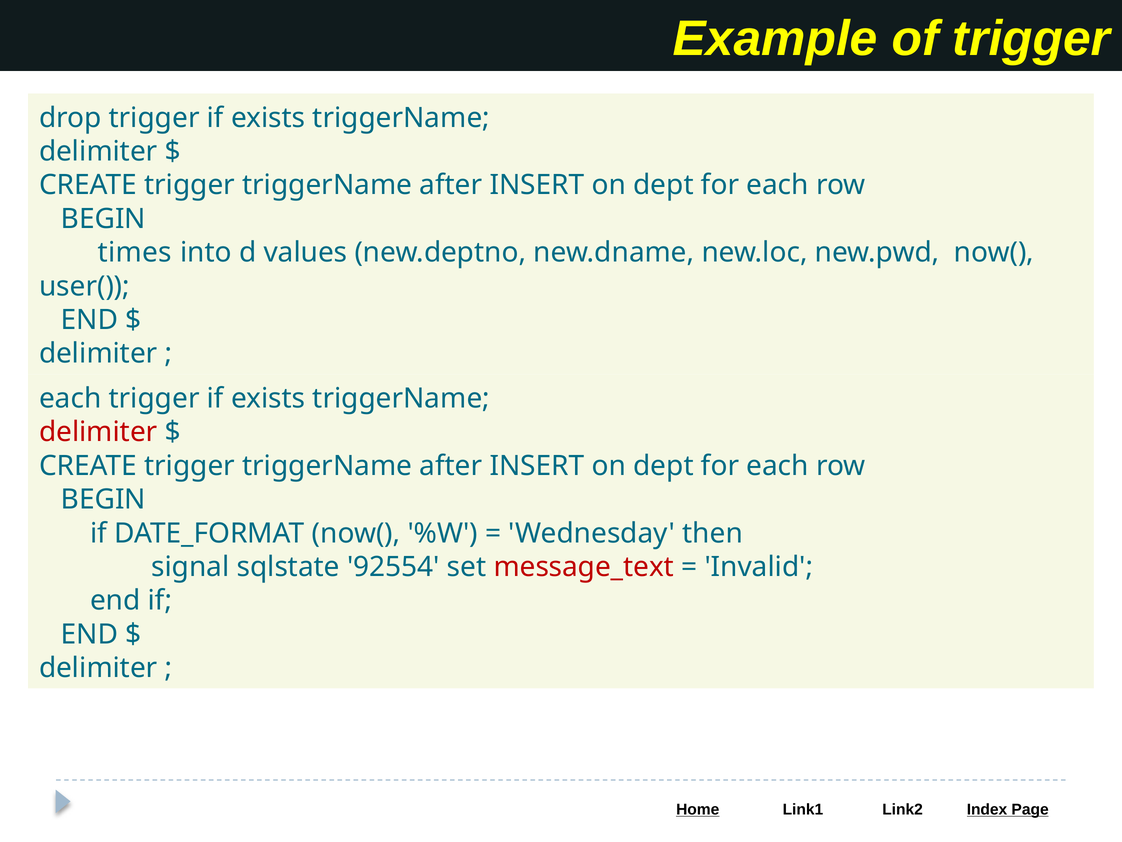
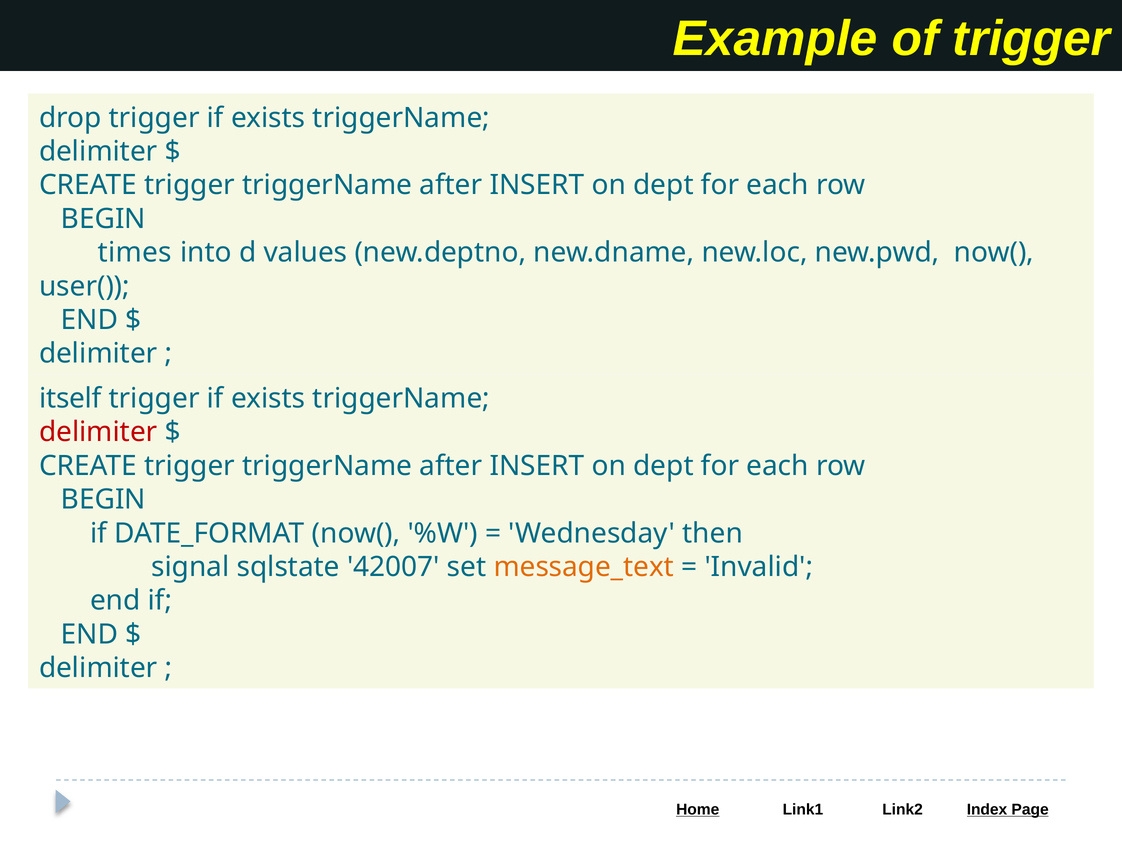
each at (70, 398): each -> itself
92554: 92554 -> 42007
message_text colour: red -> orange
